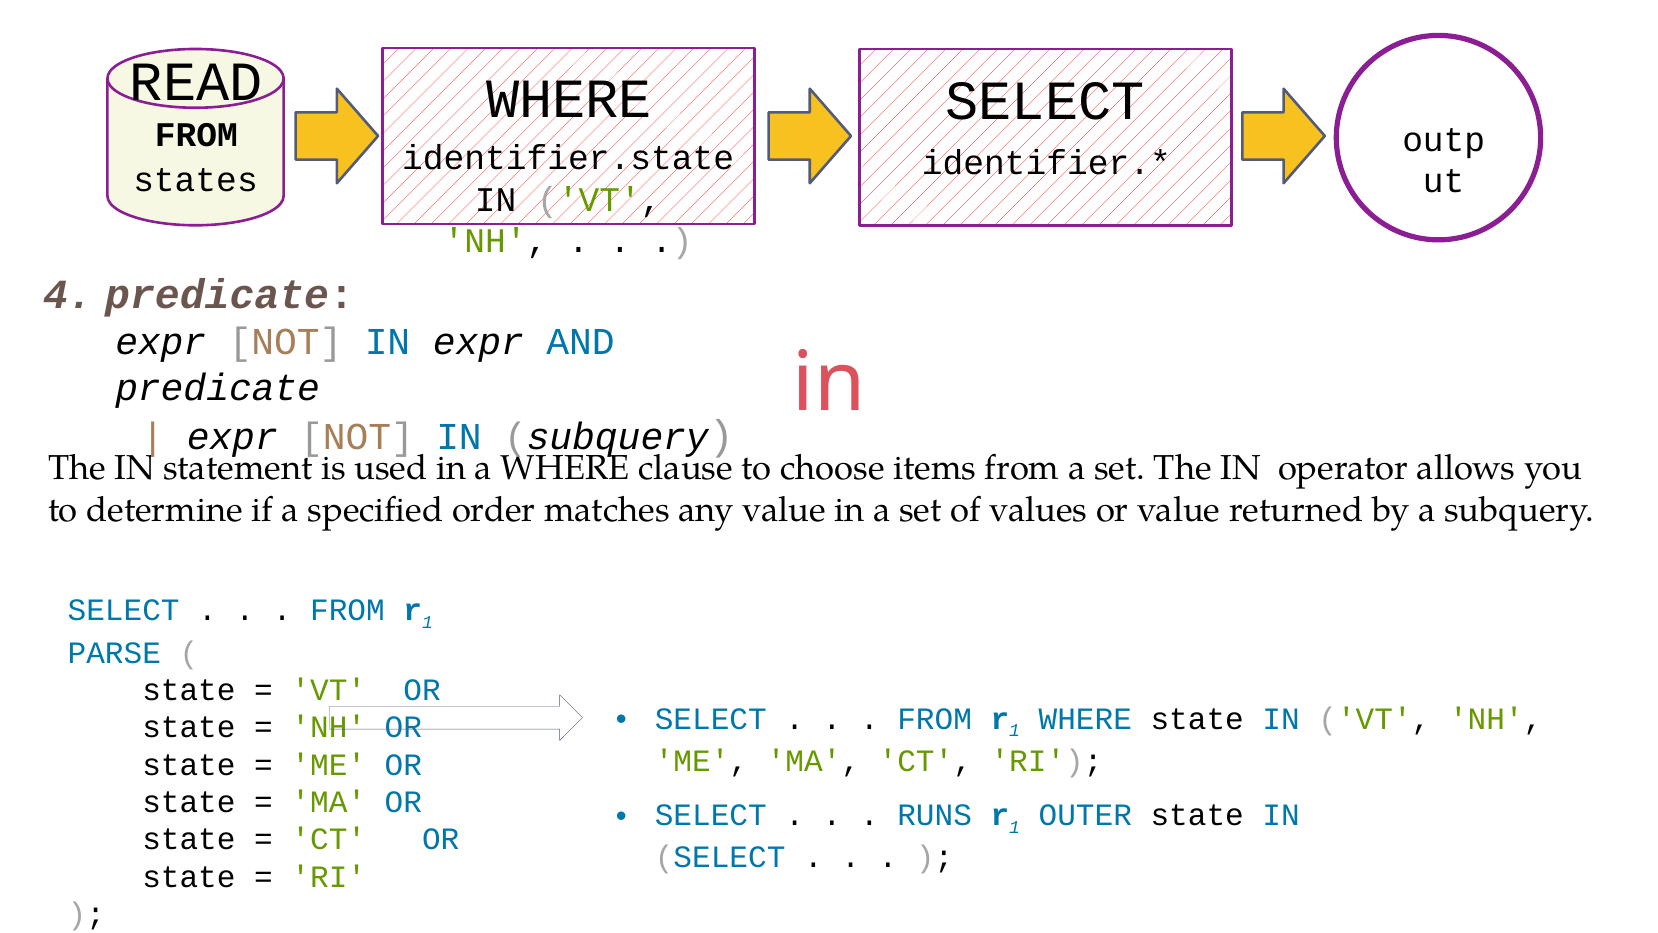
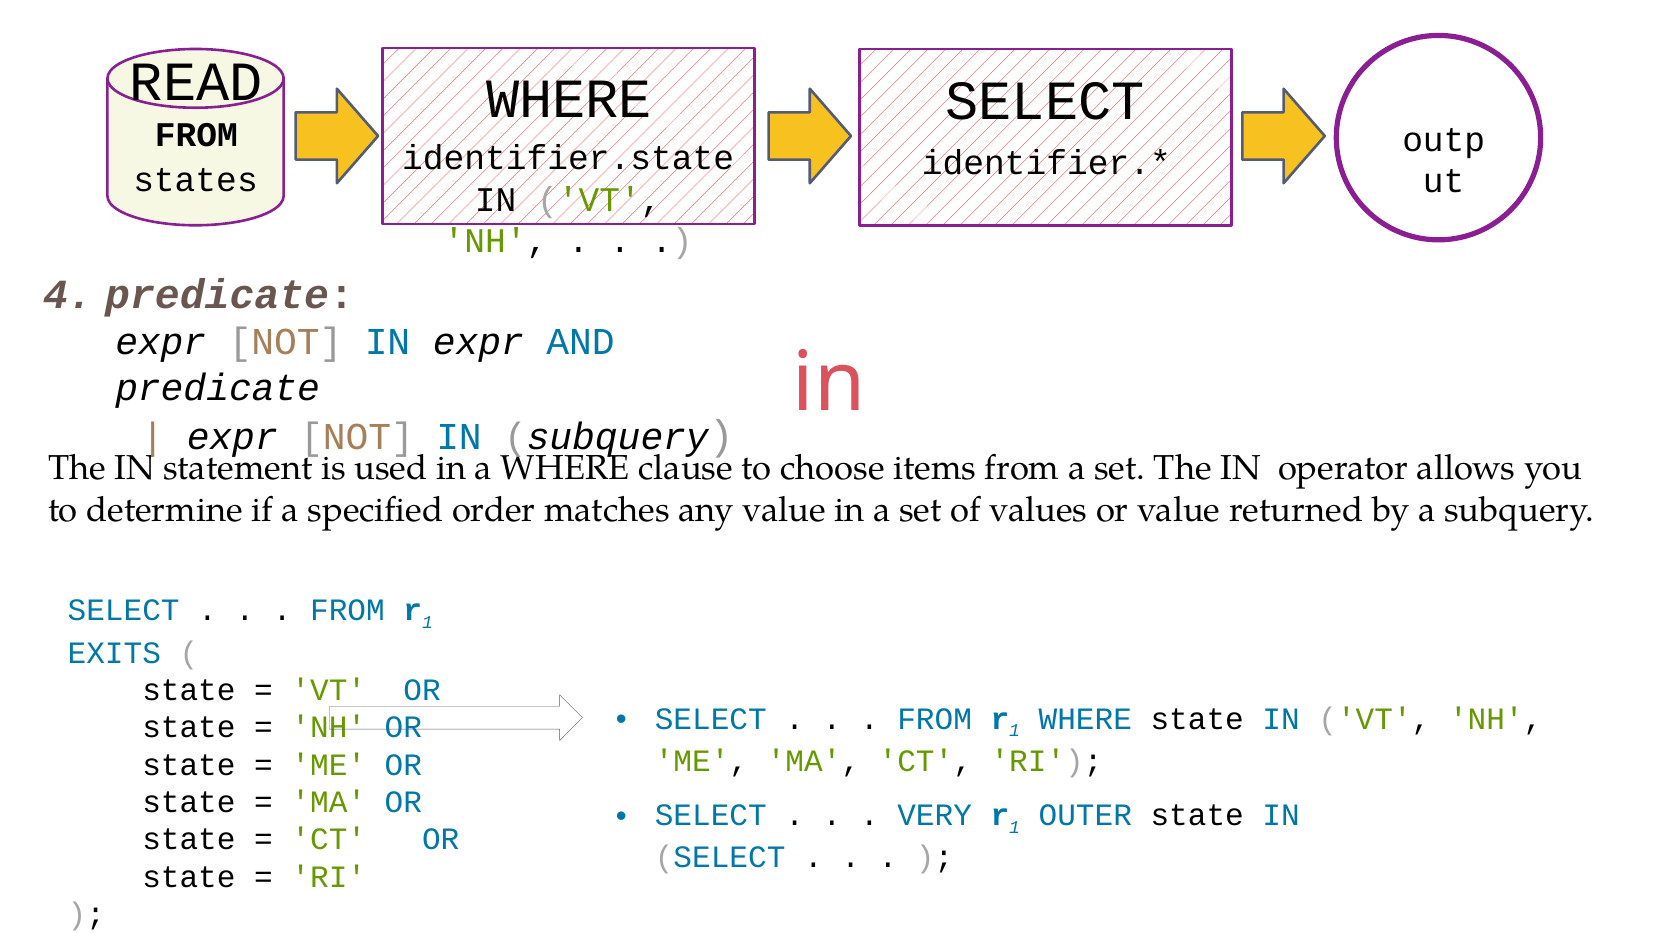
PARSE: PARSE -> EXITS
RUNS: RUNS -> VERY
